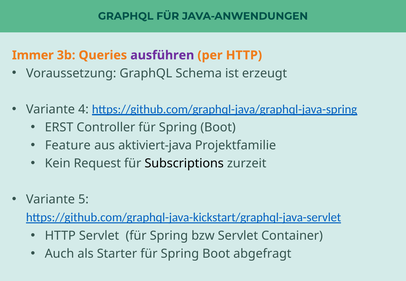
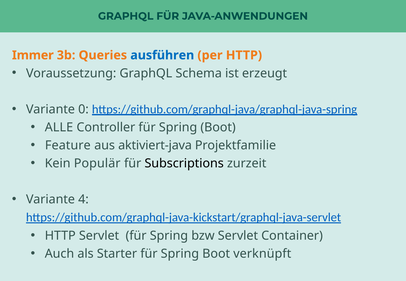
ausführen colour: purple -> blue
4: 4 -> 0
ERST: ERST -> ALLE
Request: Request -> Populär
5: 5 -> 4
abgefragt: abgefragt -> verknüpft
